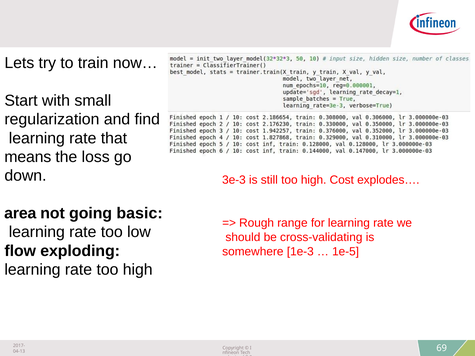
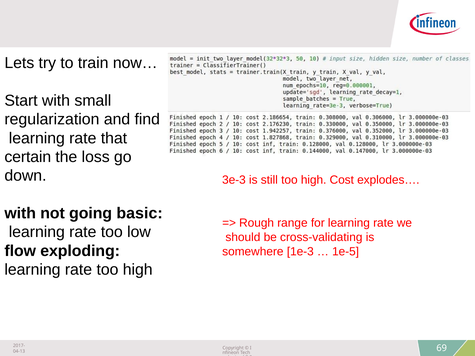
means: means -> certain
area at (20, 213): area -> with
